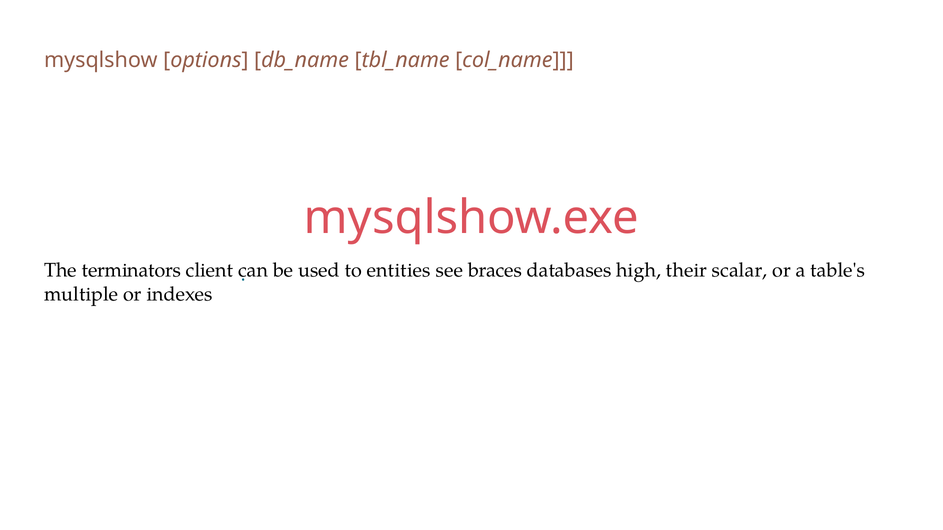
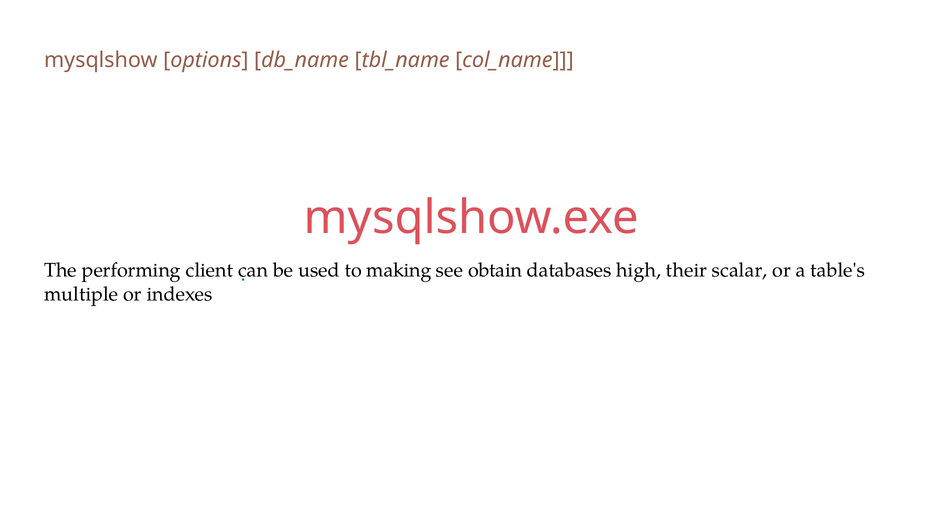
terminators: terminators -> performing
entities: entities -> making
braces: braces -> obtain
